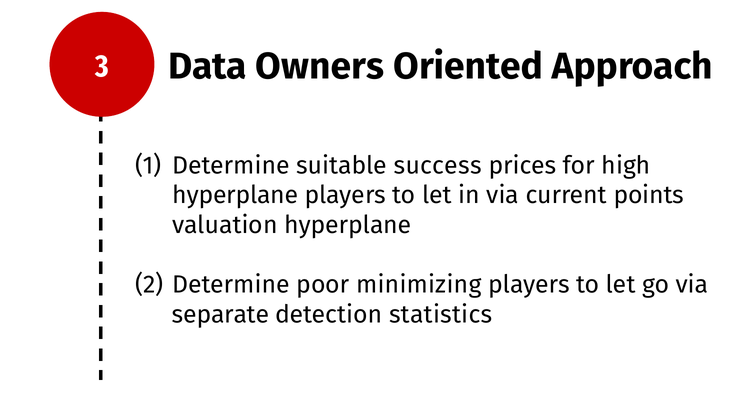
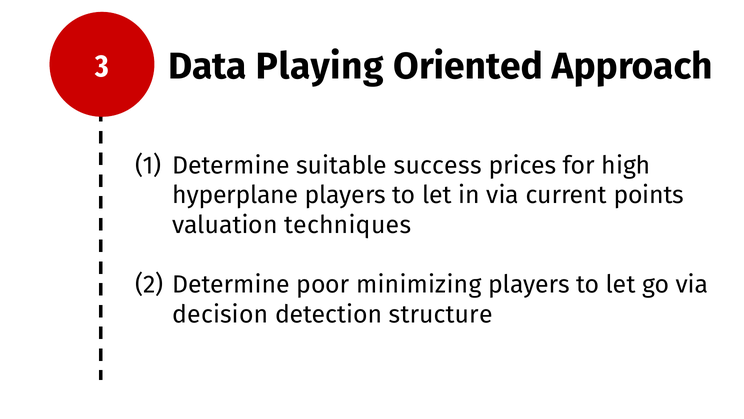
Owners: Owners -> Playing
valuation hyperplane: hyperplane -> techniques
separate: separate -> decision
statistics: statistics -> structure
